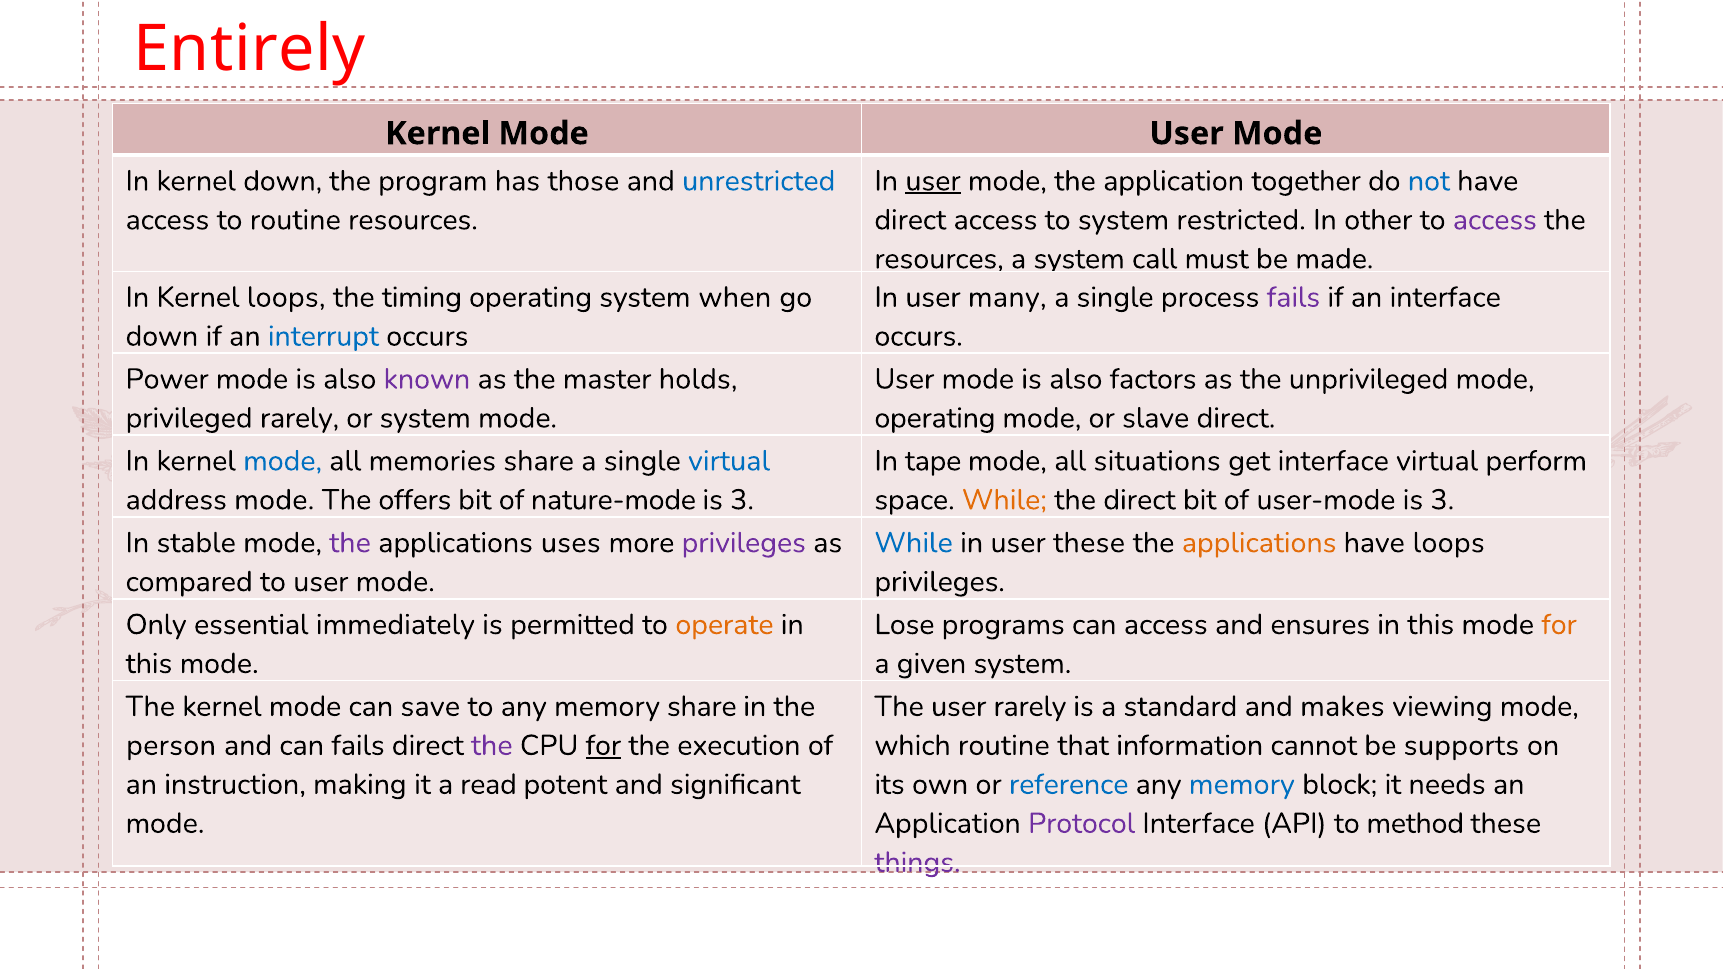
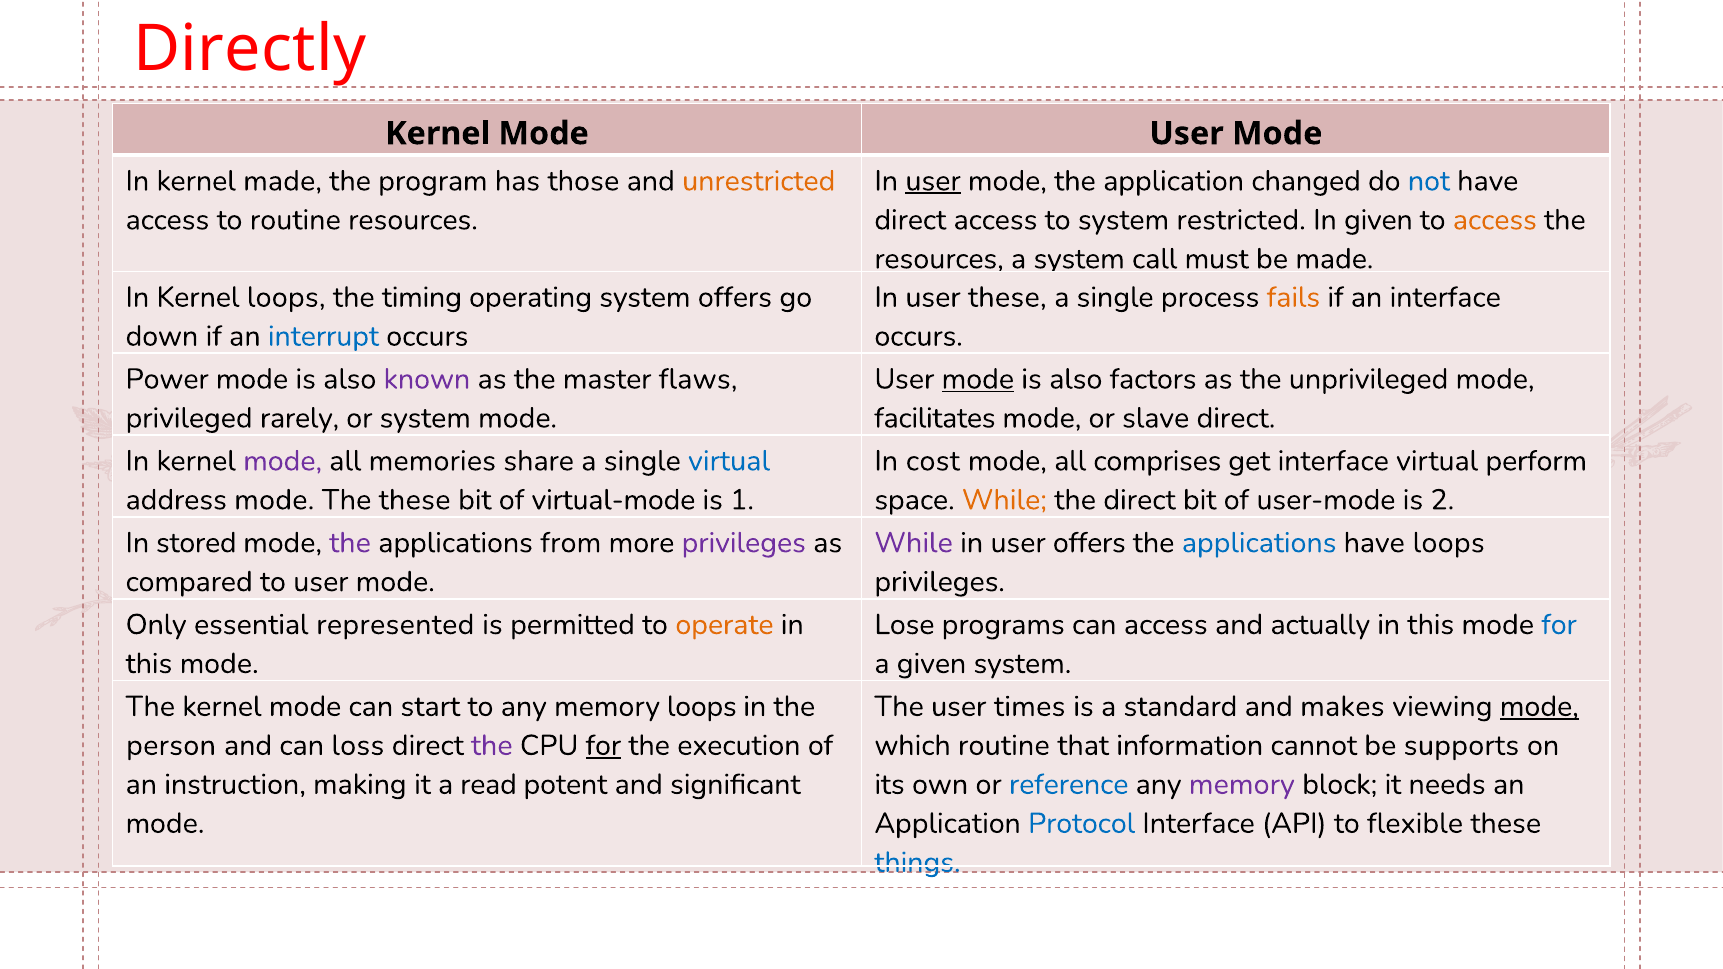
Entirely: Entirely -> Directly
kernel down: down -> made
unrestricted colour: blue -> orange
together: together -> changed
In other: other -> given
access at (1495, 220) colour: purple -> orange
system when: when -> offers
user many: many -> these
fails at (1293, 297) colour: purple -> orange
holds: holds -> flaws
mode at (978, 379) underline: none -> present
operating at (935, 418): operating -> facilitates
mode at (283, 461) colour: blue -> purple
tape: tape -> cost
situations: situations -> comprises
The offers: offers -> these
nature-mode: nature-mode -> virtual-mode
3 at (742, 500): 3 -> 1
user-mode is 3: 3 -> 2
stable: stable -> stored
uses: uses -> from
While at (914, 543) colour: blue -> purple
user these: these -> offers
applications at (1259, 543) colour: orange -> blue
immediately: immediately -> represented
ensures: ensures -> actually
for at (1559, 625) colour: orange -> blue
save: save -> start
memory share: share -> loops
user rarely: rarely -> times
mode at (1539, 707) underline: none -> present
can fails: fails -> loss
memory at (1242, 784) colour: blue -> purple
Protocol colour: purple -> blue
method: method -> flexible
things colour: purple -> blue
